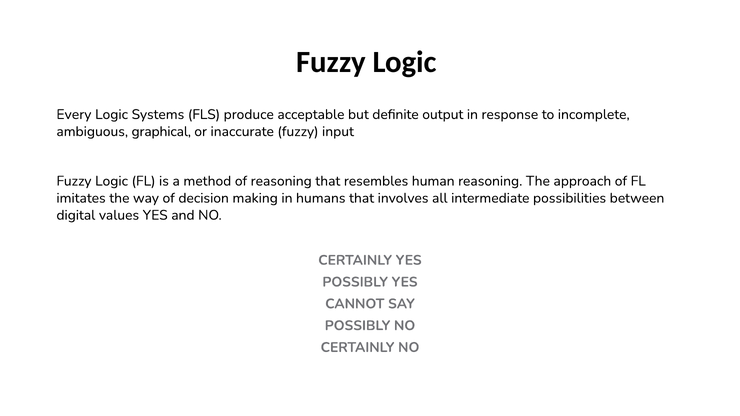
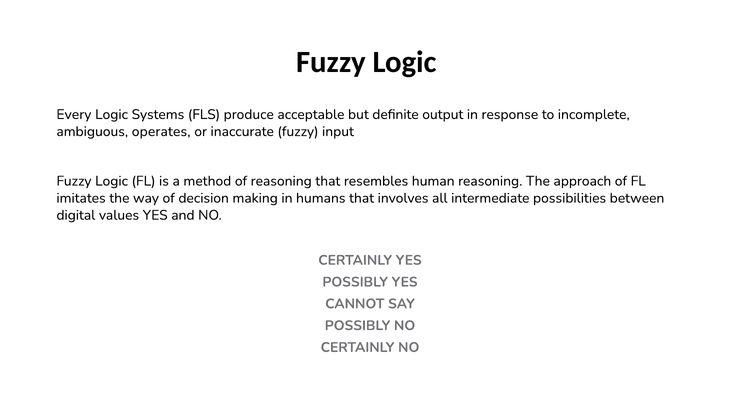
graphical: graphical -> operates
